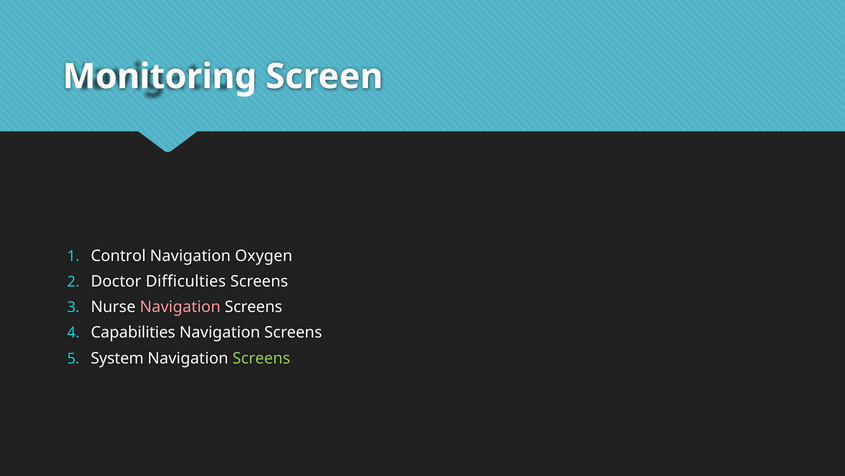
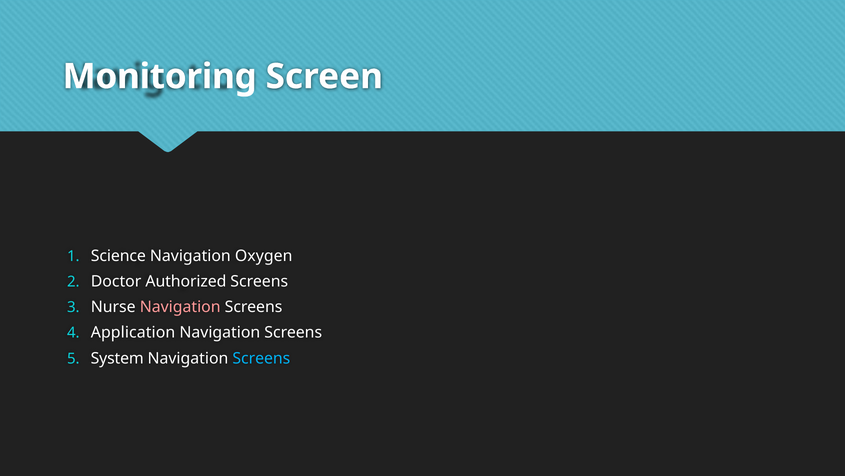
Control: Control -> Science
Difficulties: Difficulties -> Authorized
Capabilities: Capabilities -> Application
Screens at (261, 358) colour: light green -> light blue
